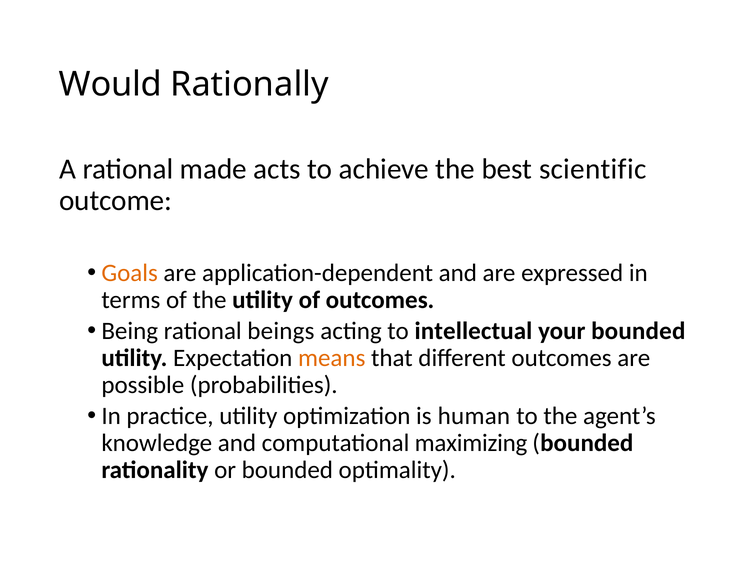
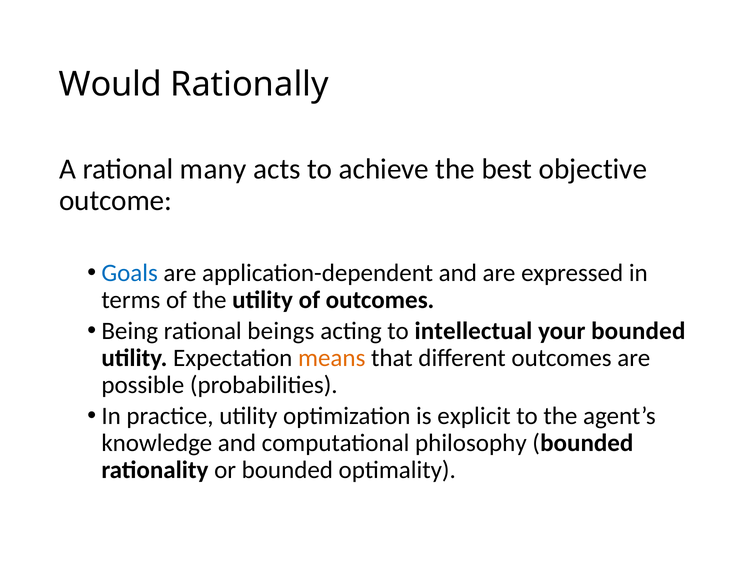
made: made -> many
scientific: scientific -> objective
Goals colour: orange -> blue
human: human -> explicit
maximizing: maximizing -> philosophy
